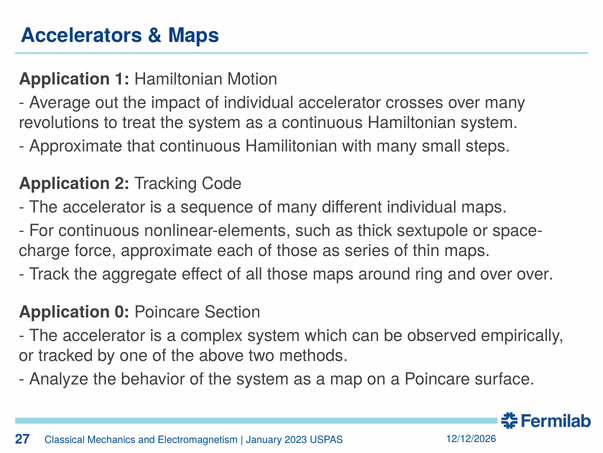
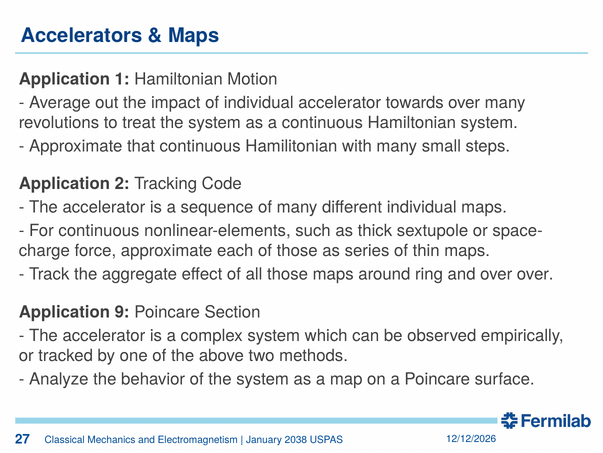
crosses: crosses -> towards
0: 0 -> 9
2023: 2023 -> 2038
